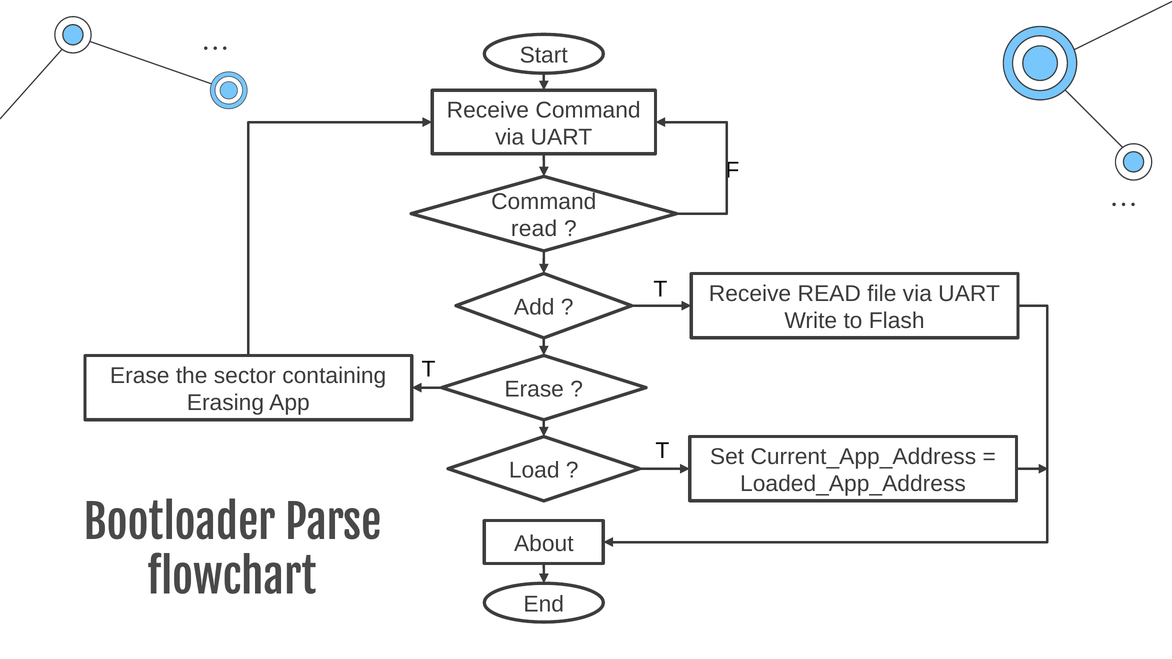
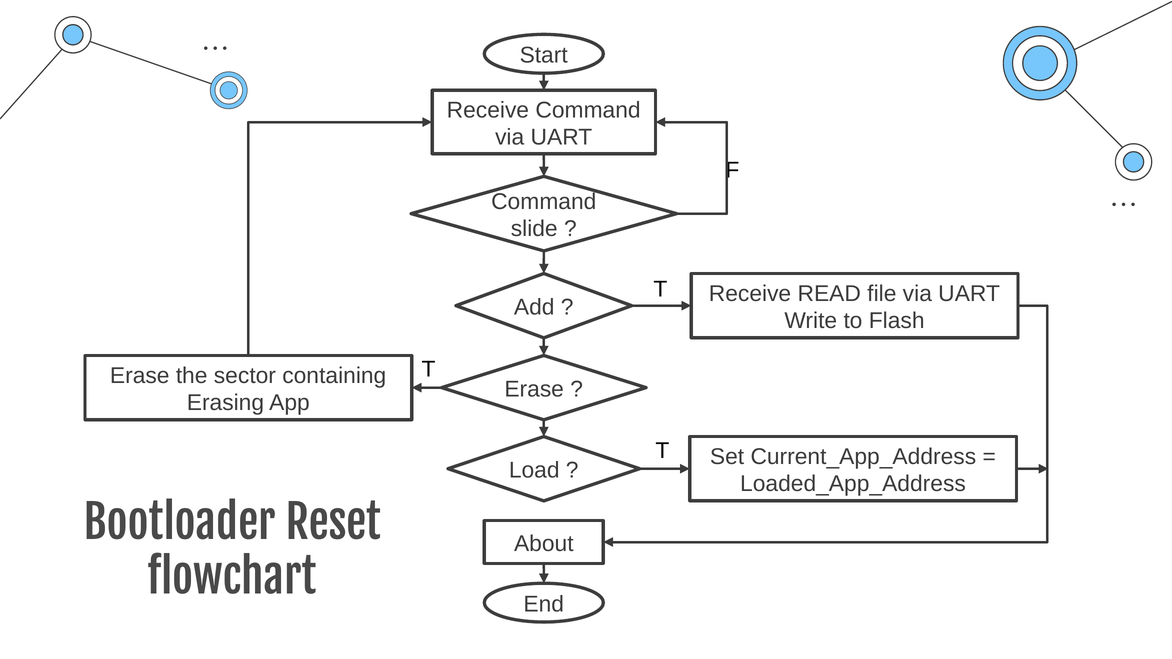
read at (534, 229): read -> slide
Parse: Parse -> Reset
